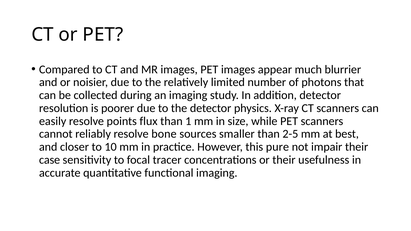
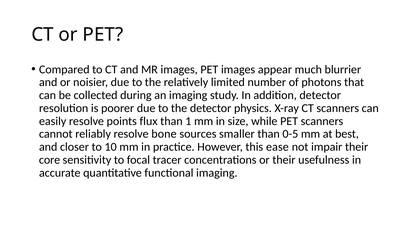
2-5: 2-5 -> 0-5
pure: pure -> ease
case: case -> core
